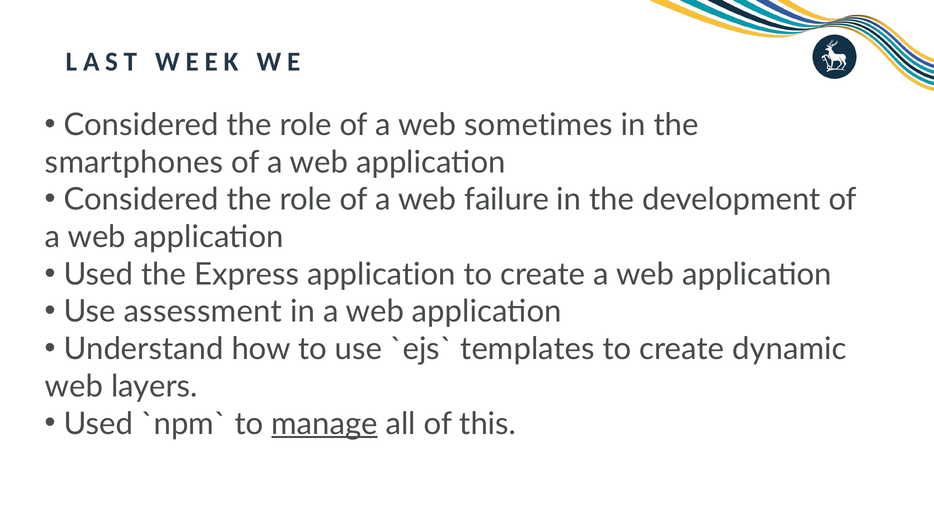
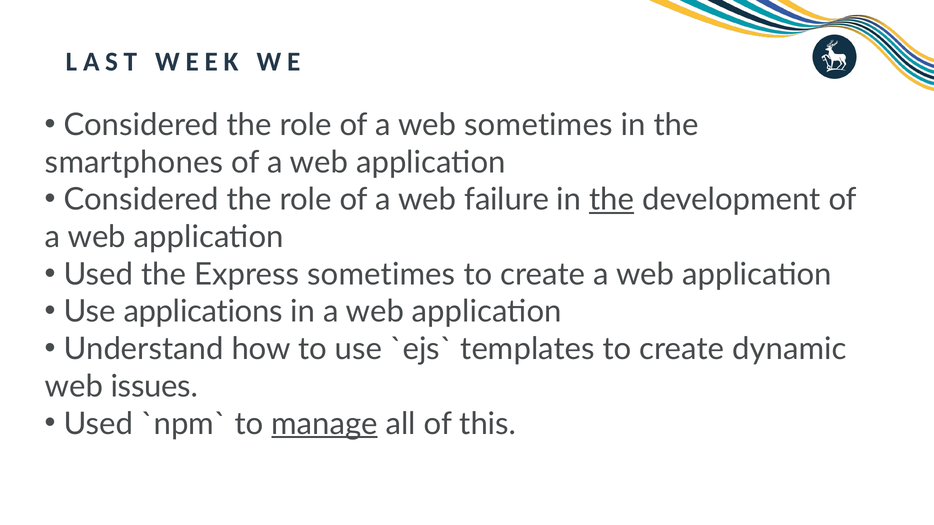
the at (612, 200) underline: none -> present
Express application: application -> sometimes
assessment: assessment -> applications
layers: layers -> issues
